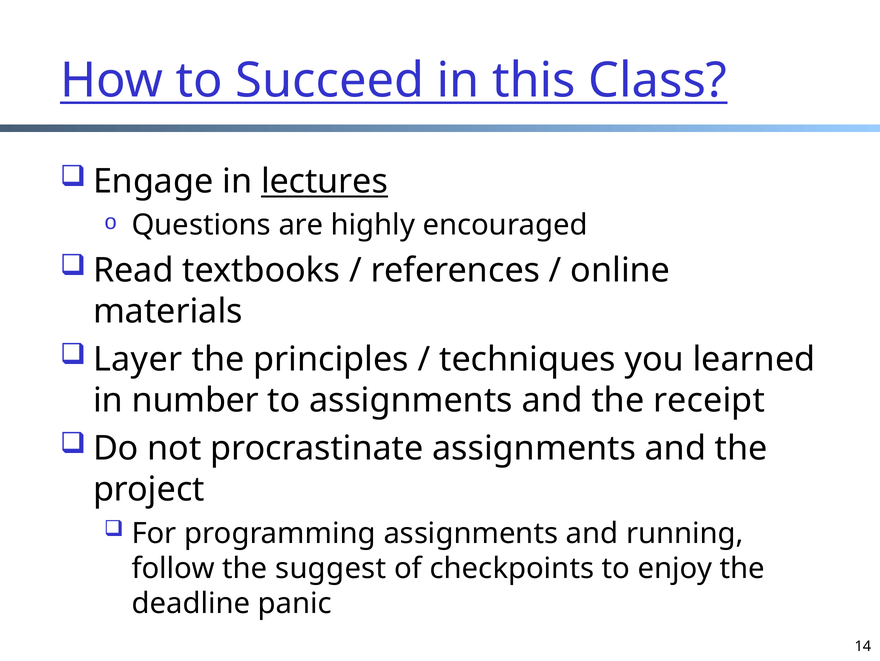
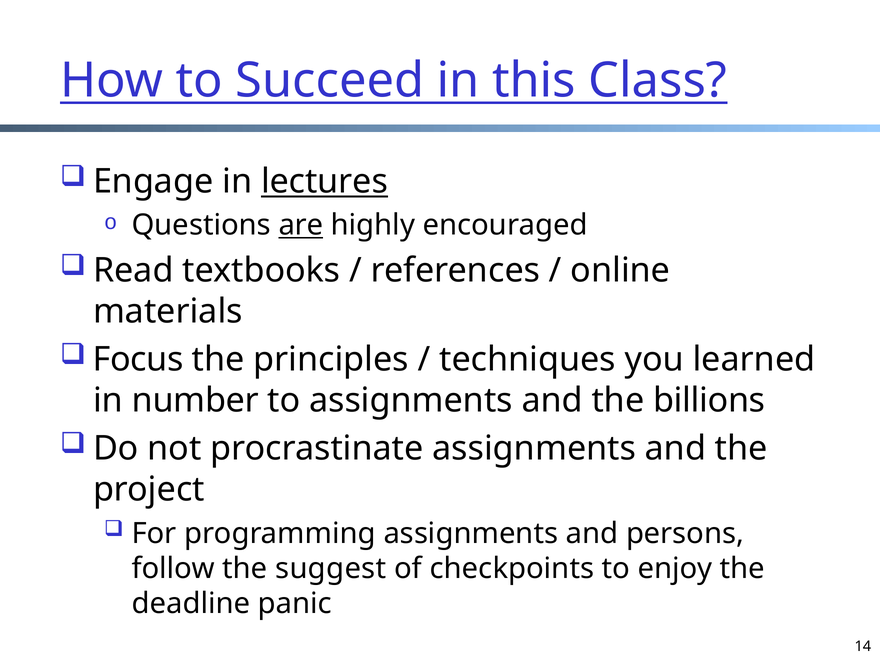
are underline: none -> present
Layer: Layer -> Focus
receipt: receipt -> billions
running: running -> persons
